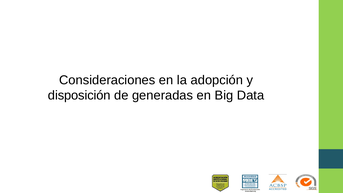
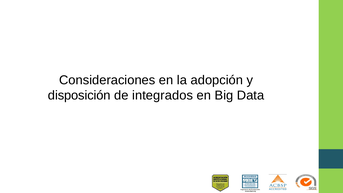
generadas: generadas -> integrados
